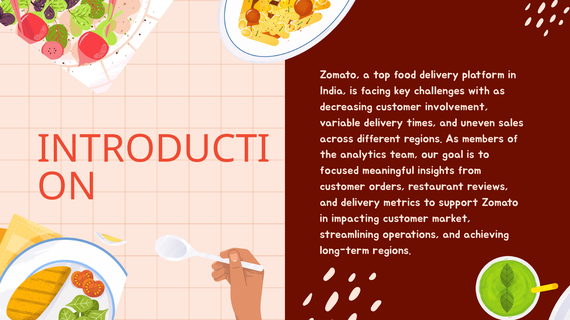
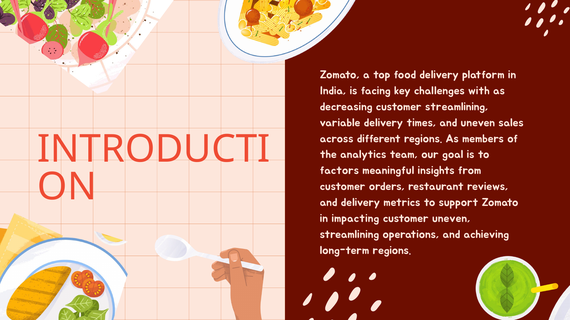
customer involvement: involvement -> streamlining
focused: focused -> factors
customer market: market -> uneven
